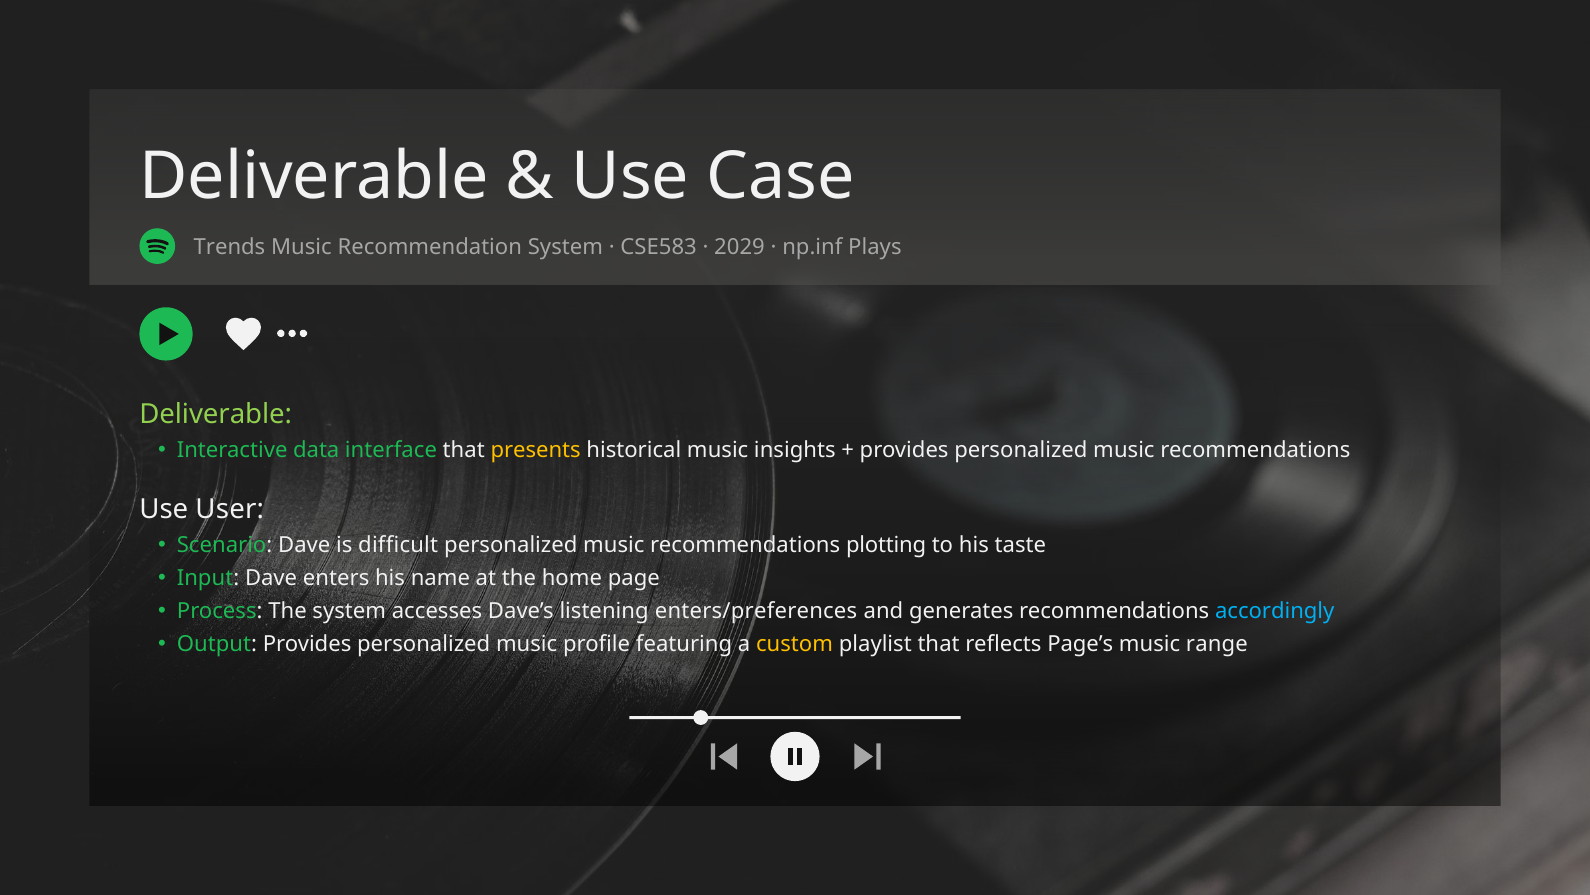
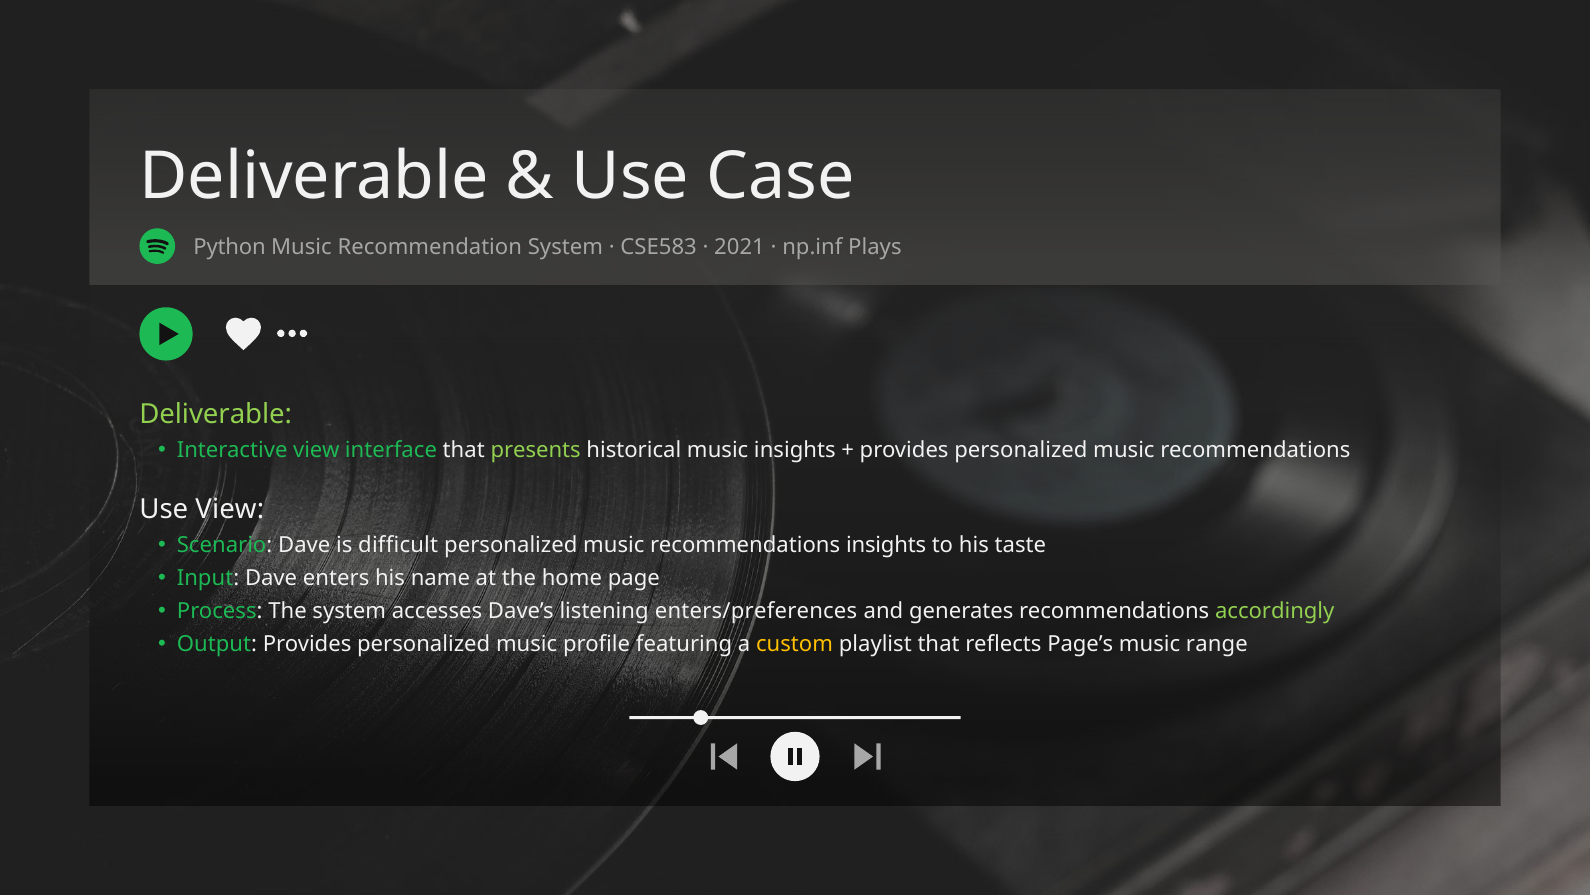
Trends: Trends -> Python
2029: 2029 -> 2021
Interactive data: data -> view
presents colour: yellow -> light green
Use User: User -> View
recommendations plotting: plotting -> insights
accordingly colour: light blue -> light green
